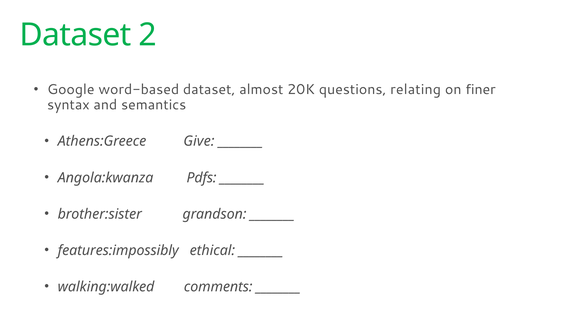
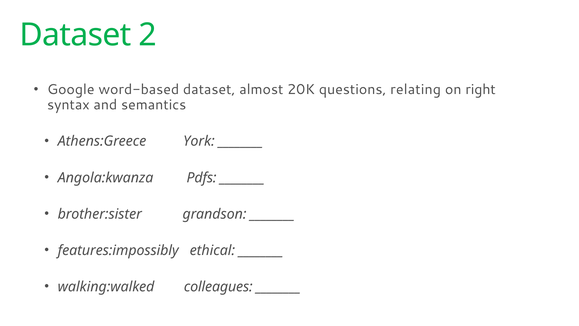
finer: finer -> right
Give: Give -> York
comments: comments -> colleagues
